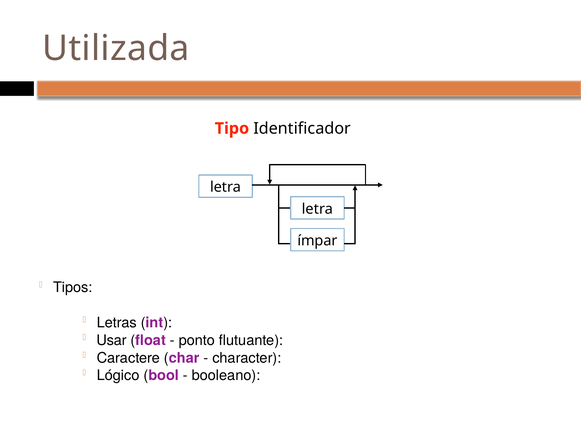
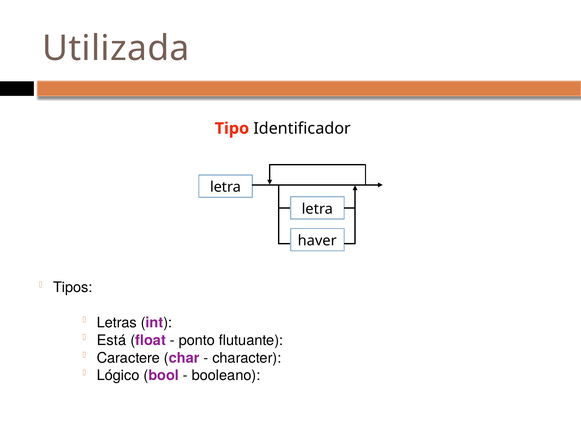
ímpar: ímpar -> haver
Usar: Usar -> Está
